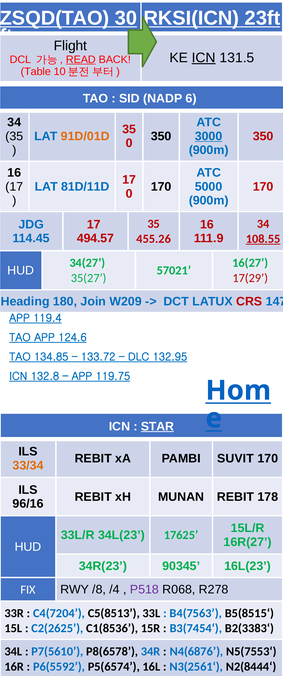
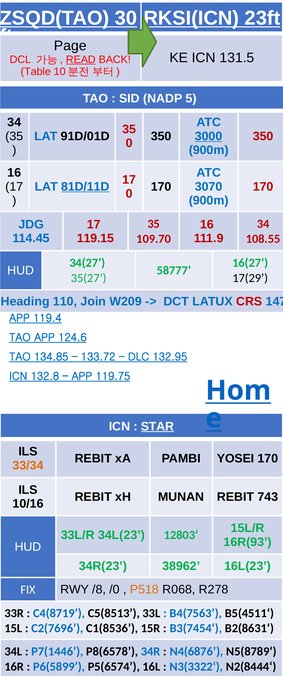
Flight: Flight -> Page
ICN at (204, 58) underline: present -> none
6: 6 -> 5
91D/01D colour: orange -> black
81D/11D underline: none -> present
5000: 5000 -> 3070
494.57: 494.57 -> 119.15
455.26: 455.26 -> 109.70
108.55 underline: present -> none
57021: 57021 -> 58777
17(29 colour: red -> black
180: 180 -> 110
SUVIT: SUVIT -> YOSEI
178: 178 -> 743
96/16: 96/16 -> 10/16
17625: 17625 -> 12803
16R(27: 16R(27 -> 16R(93
90345: 90345 -> 38962
/4: /4 -> /0
P518 colour: purple -> orange
C4(7204: C4(7204 -> C4(8719
B5(8515‘: B5(8515‘ -> B5(4511‘
C2(2625: C2(2625 -> C2(7696
B2(3383‘: B2(3383‘ -> B2(8631‘
P7(5610: P7(5610 -> P7(1446
N5(7553‘: N5(7553‘ -> N5(8789‘
P6(5592: P6(5592 -> P6(5899
N3(2561‘: N3(2561‘ -> N3(3322‘
